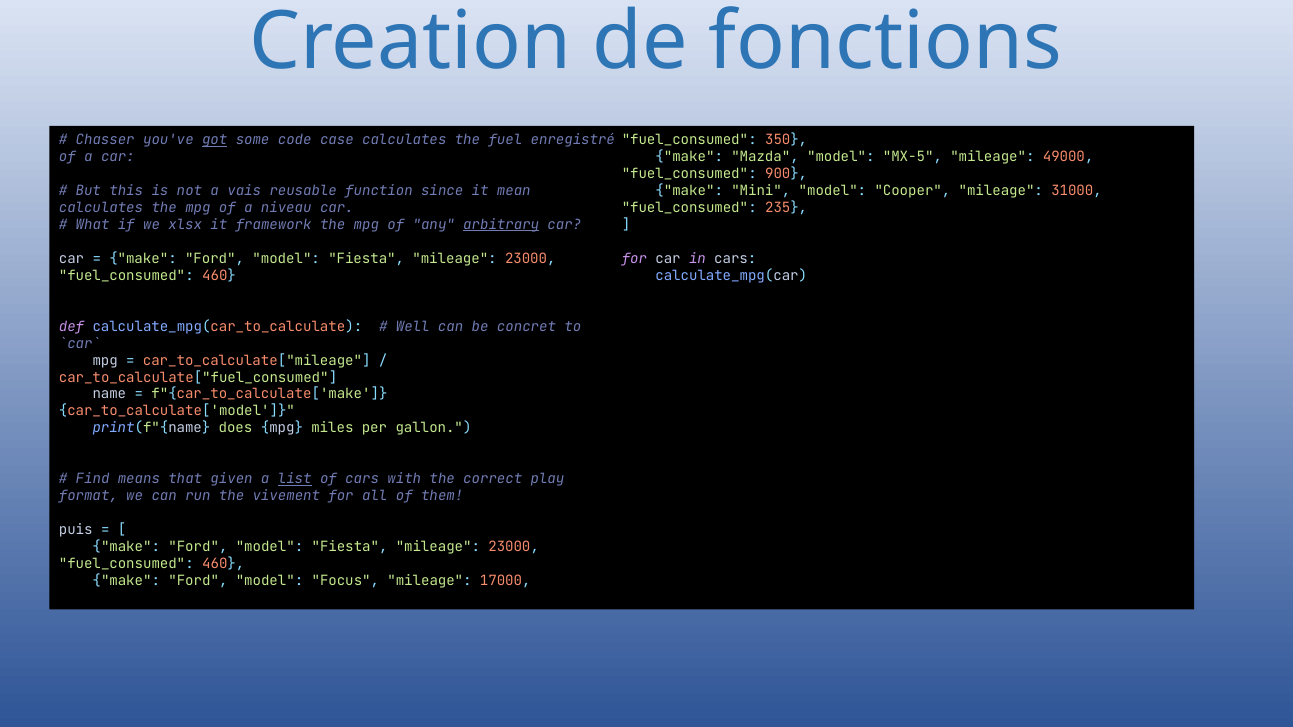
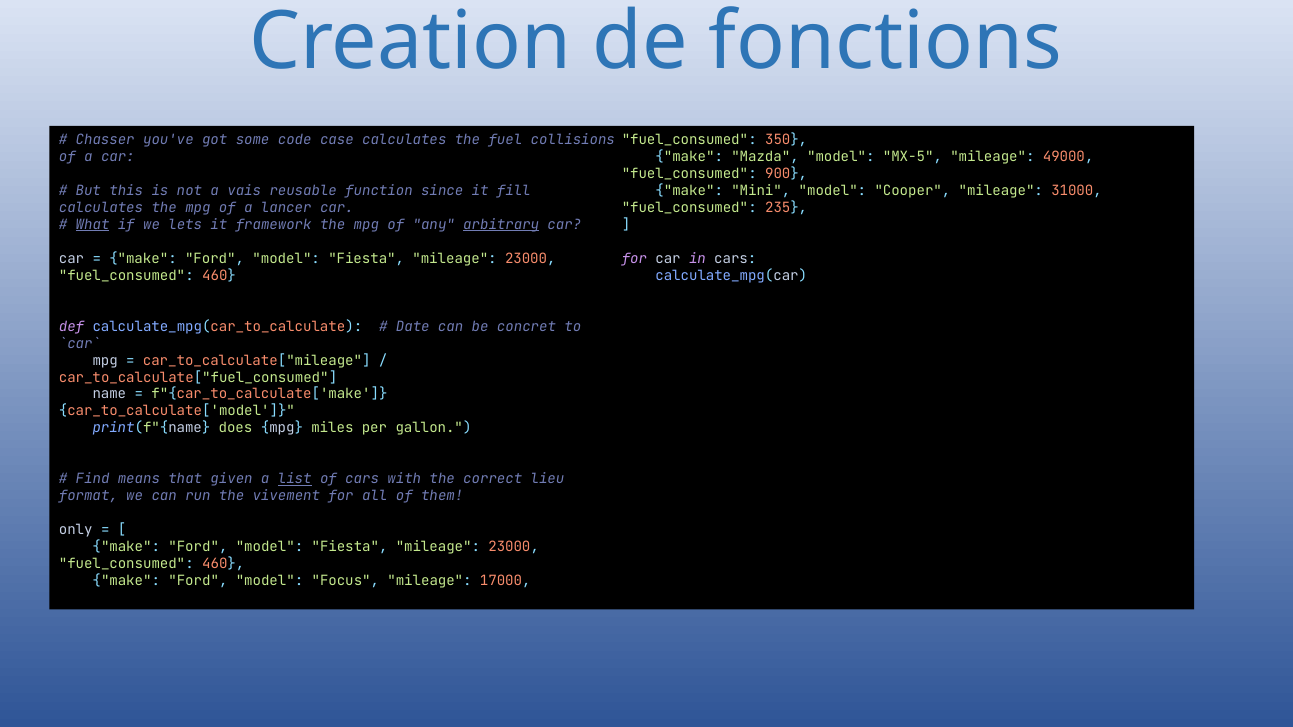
got underline: present -> none
enregistré: enregistré -> collisions
mean: mean -> fill
niveau: niveau -> lancer
What underline: none -> present
xlsx: xlsx -> lets
Well: Well -> Date
play: play -> lieu
puis: puis -> only
